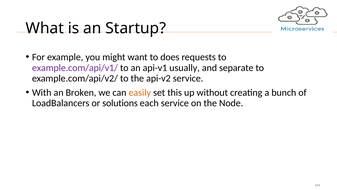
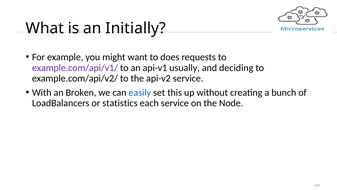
Startup: Startup -> Initially
separate: separate -> deciding
easily colour: orange -> blue
solutions: solutions -> statistics
